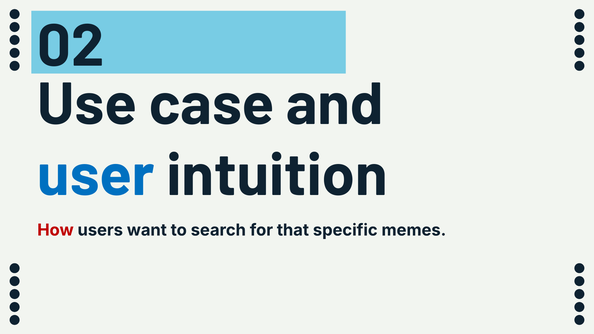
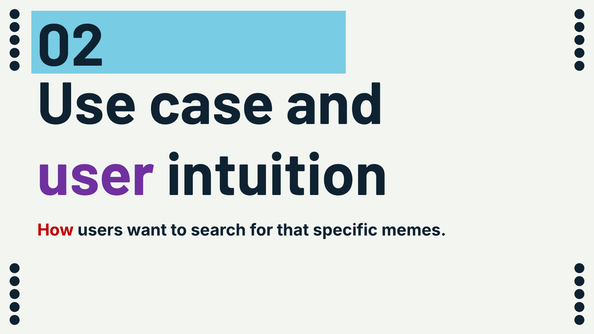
user colour: blue -> purple
